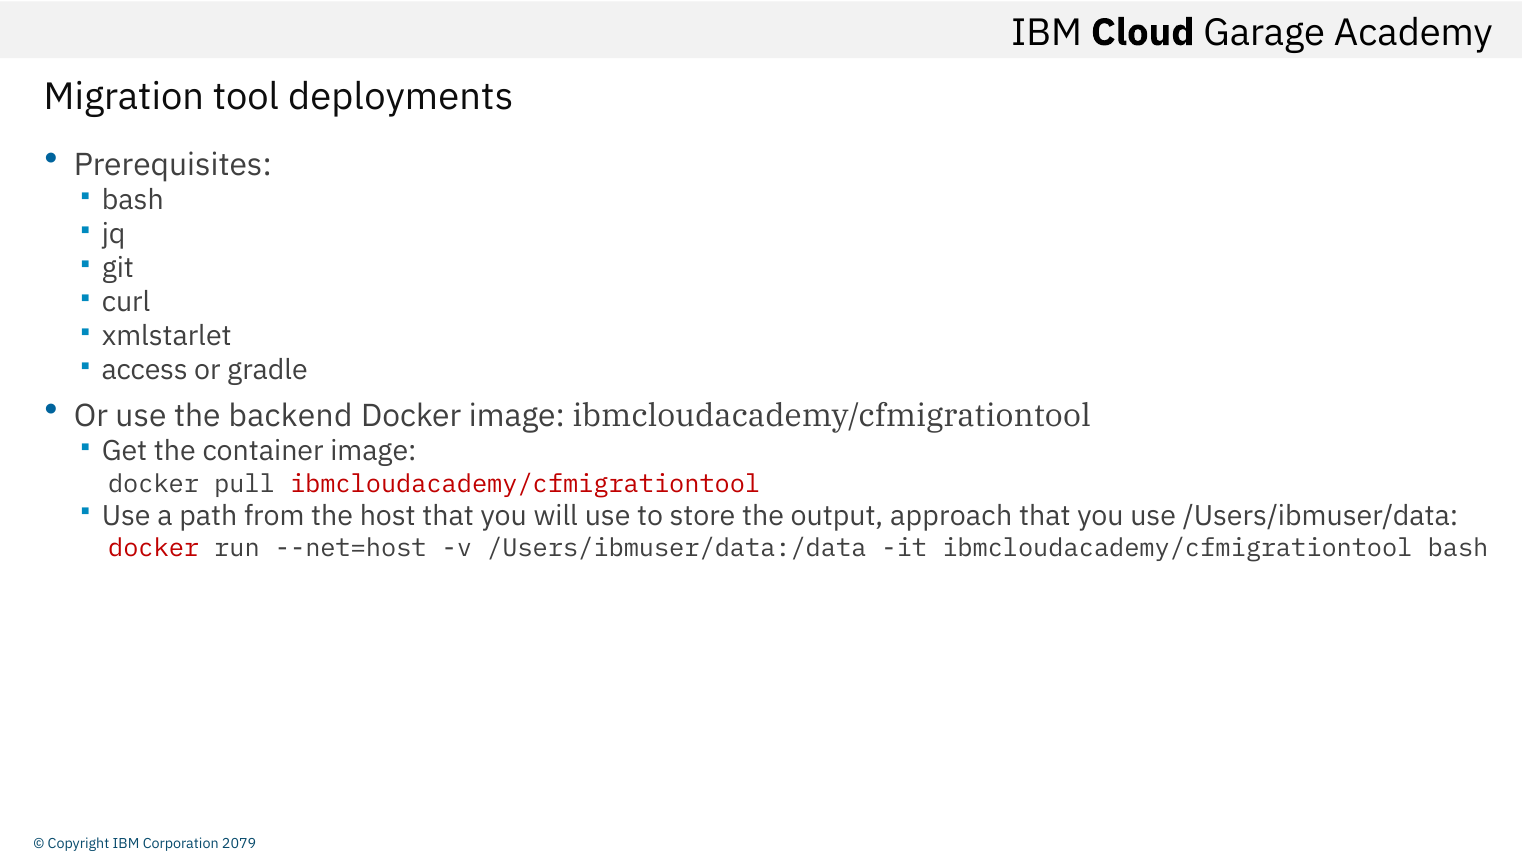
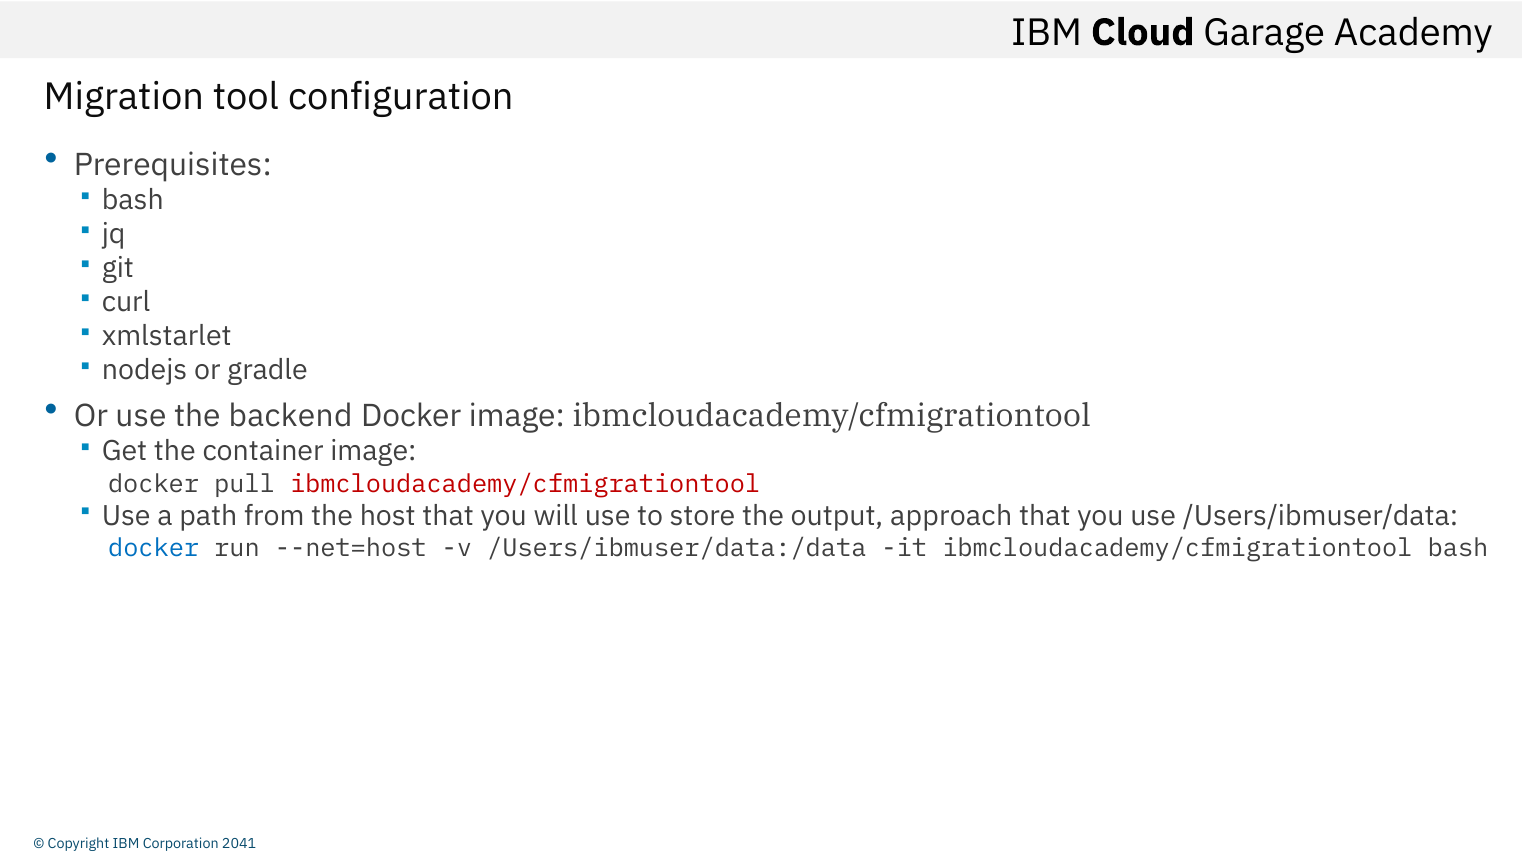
deployments: deployments -> configuration
access: access -> nodejs
docker at (154, 549) colour: red -> blue
2079: 2079 -> 2041
